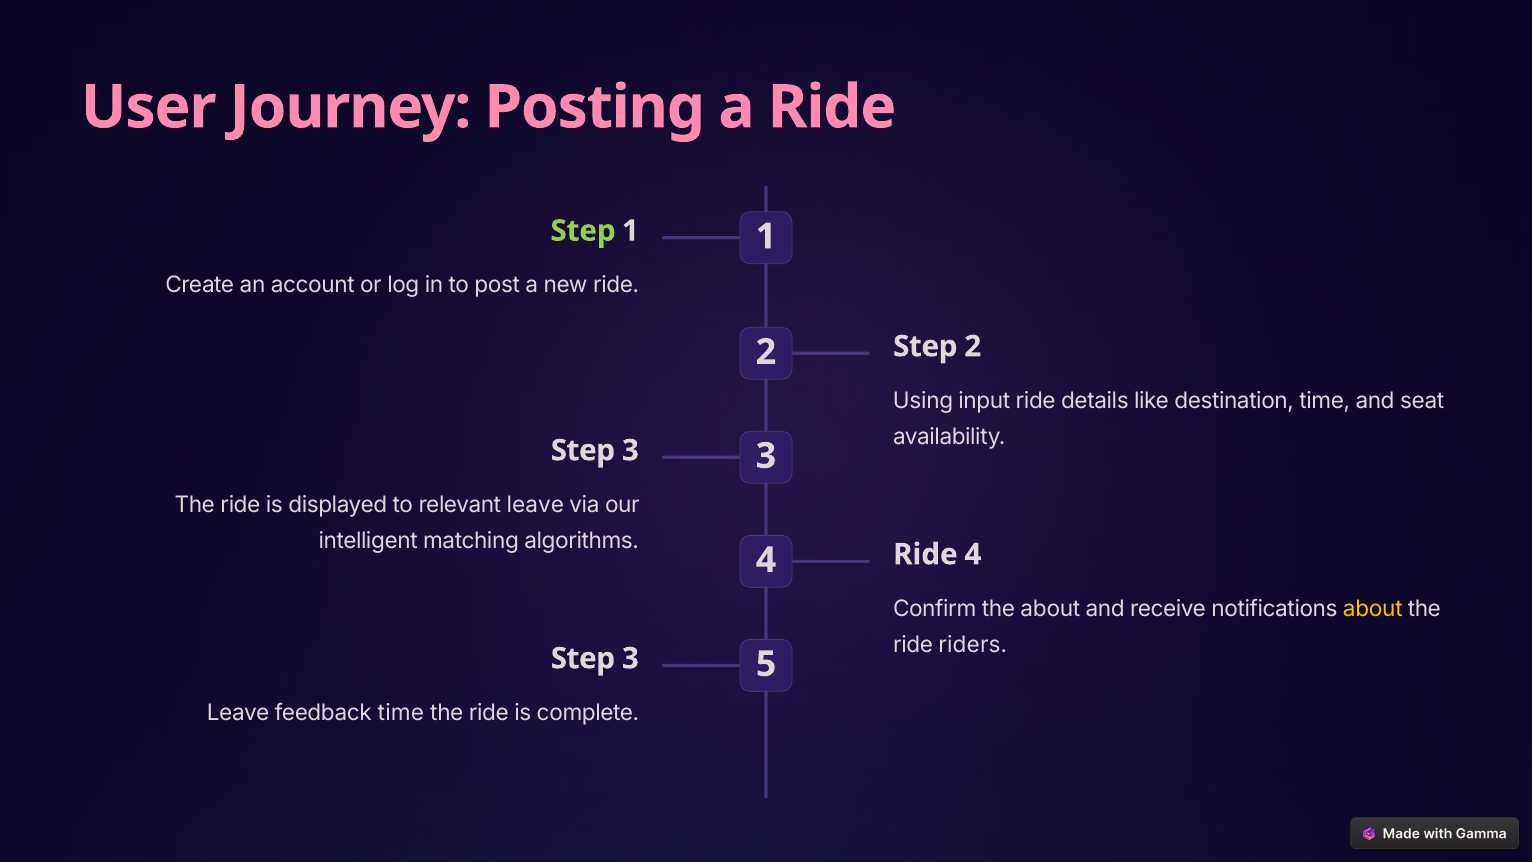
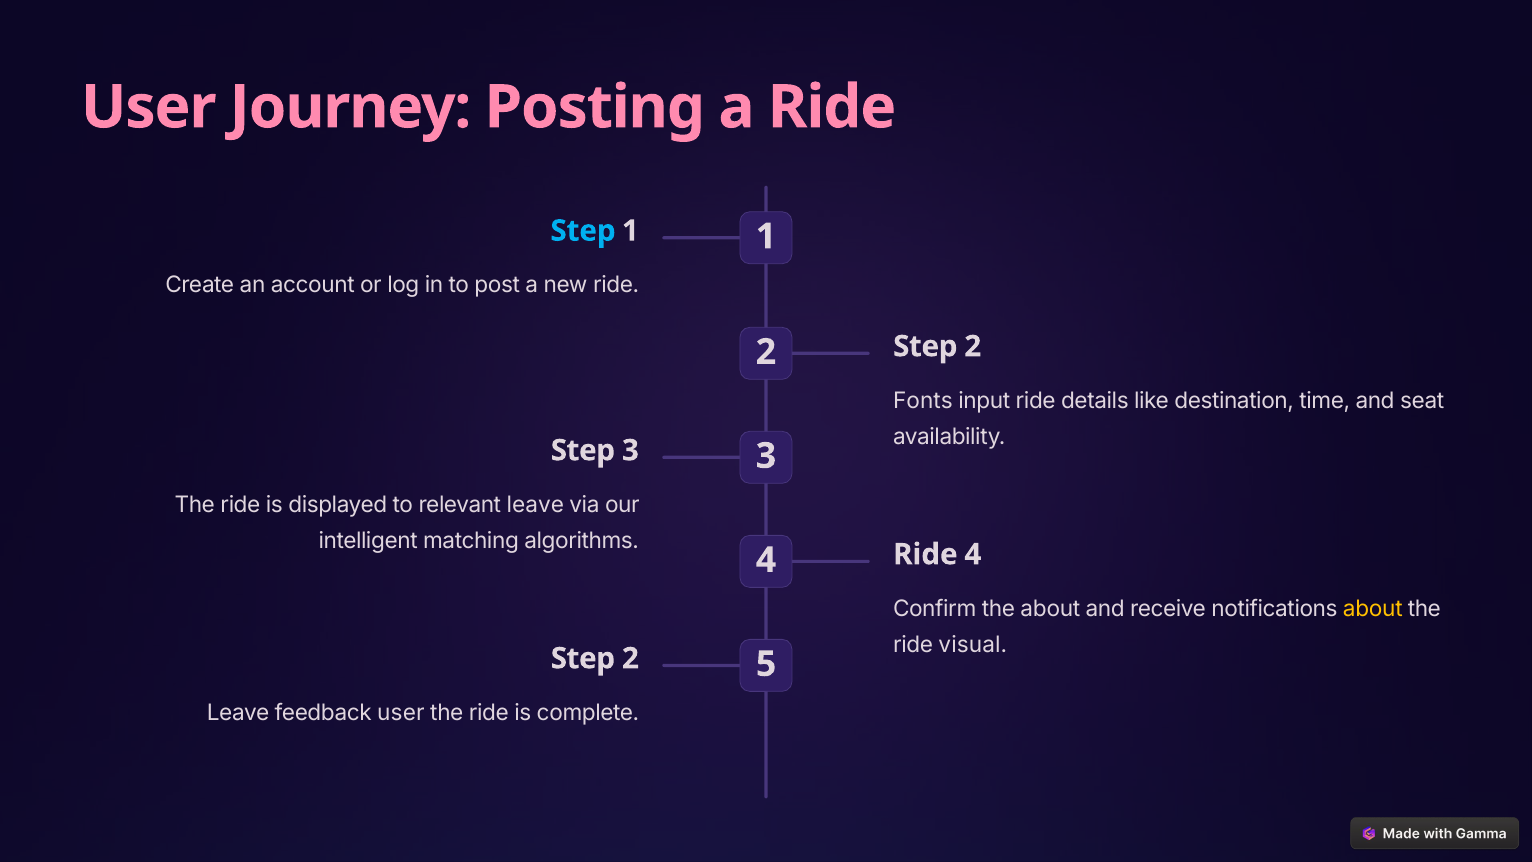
Step at (583, 231) colour: light green -> light blue
Using: Using -> Fonts
riders: riders -> visual
3 at (630, 658): 3 -> 2
feedback time: time -> user
